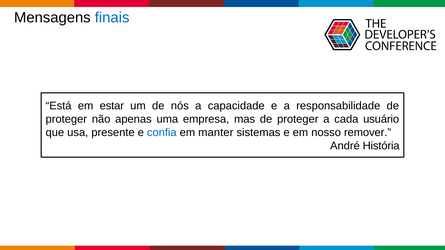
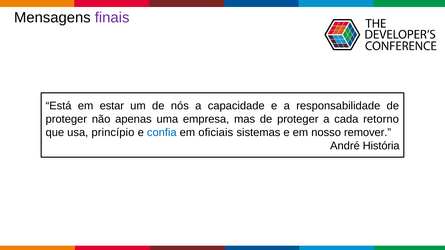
finais colour: blue -> purple
usuário: usuário -> retorno
presente: presente -> princípio
manter: manter -> oficiais
